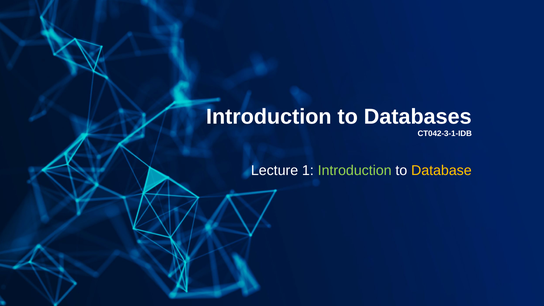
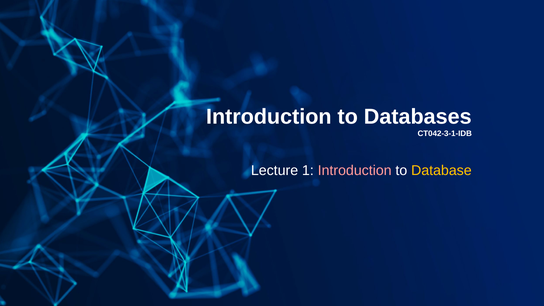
Introduction at (355, 171) colour: light green -> pink
